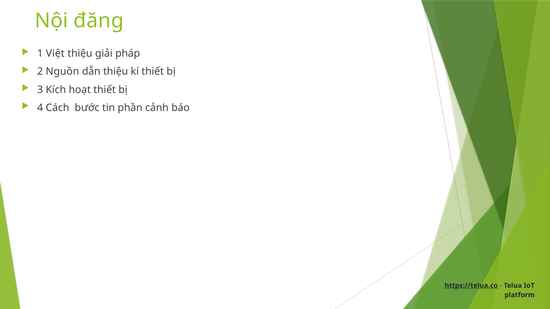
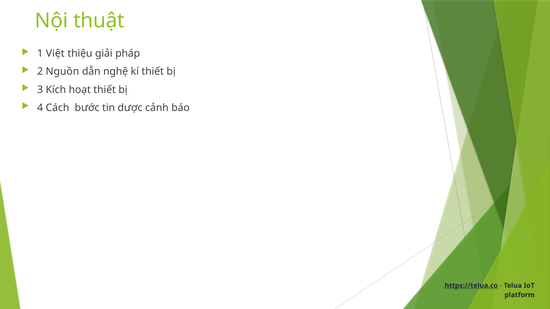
đăng: đăng -> thuật
dẫn thiệu: thiệu -> nghệ
phần: phần -> dược
